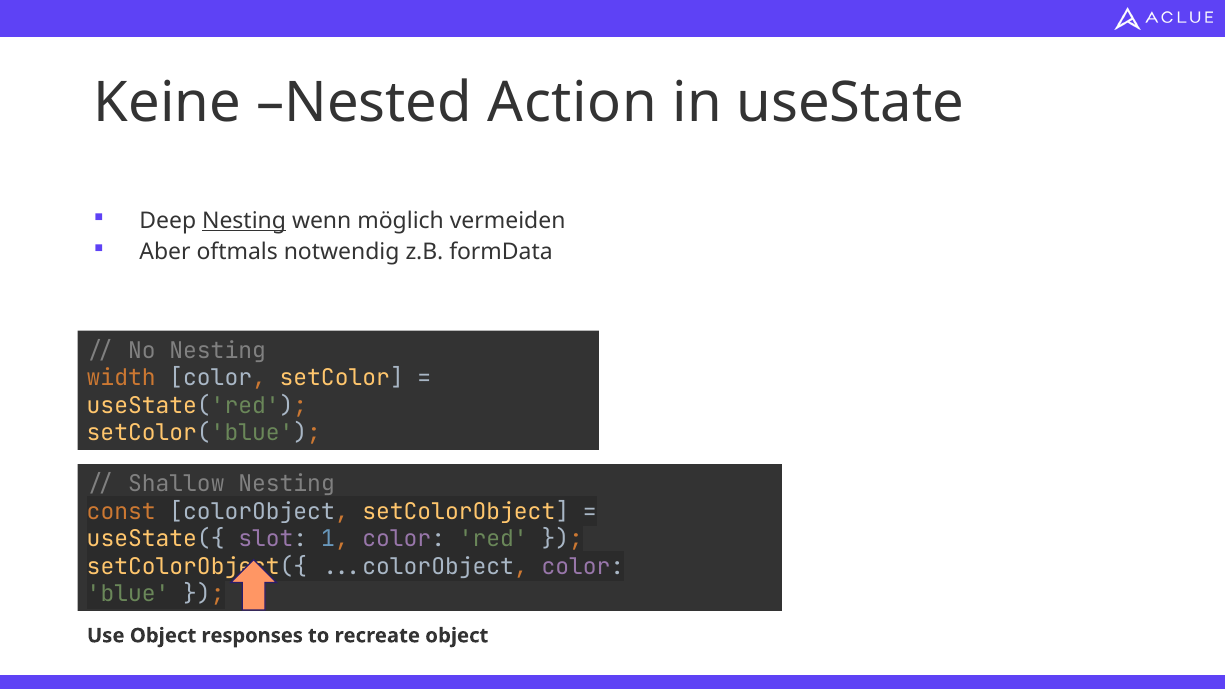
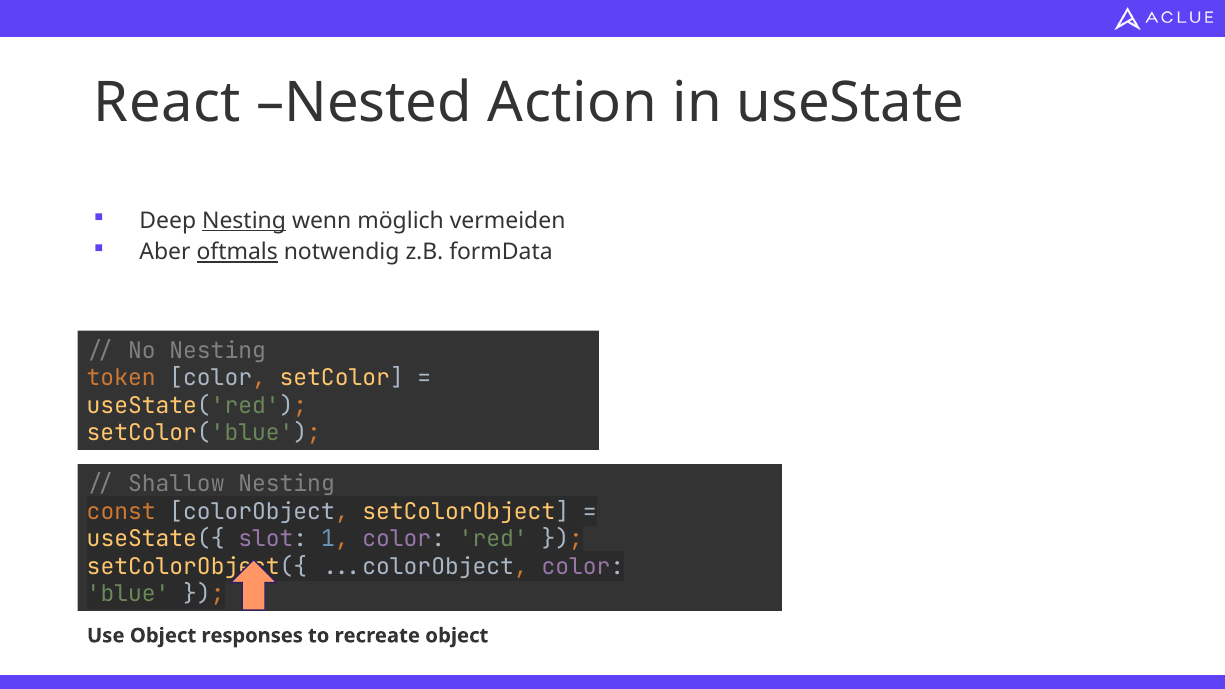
Keine: Keine -> React
oftmals underline: none -> present
width: width -> token
